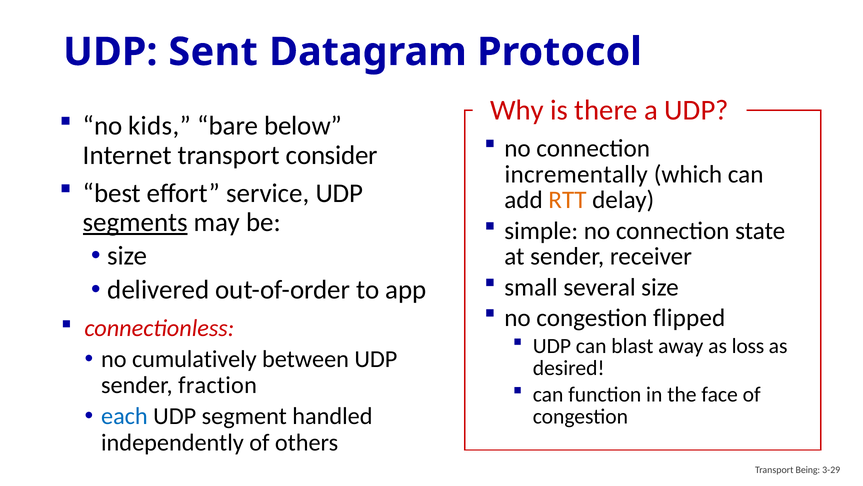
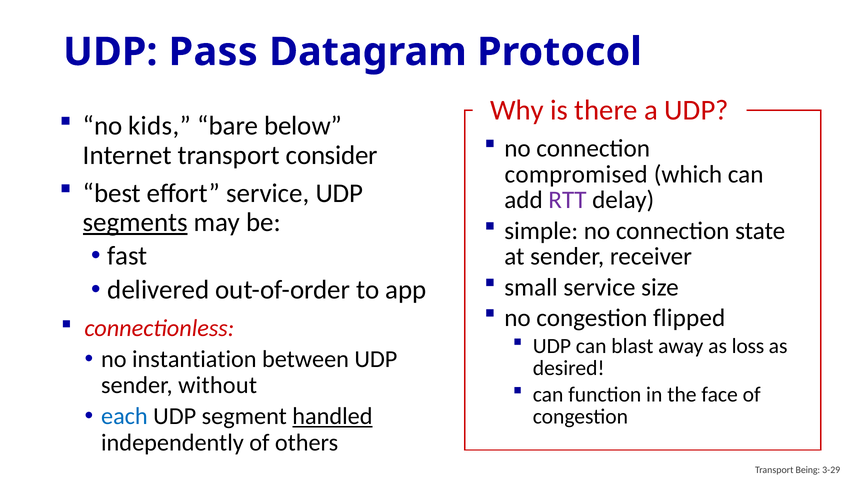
Sent: Sent -> Pass
incrementally: incrementally -> compromised
RTT colour: orange -> purple
size at (127, 256): size -> fast
small several: several -> service
cumulatively: cumulatively -> instantiation
fraction: fraction -> without
handled underline: none -> present
